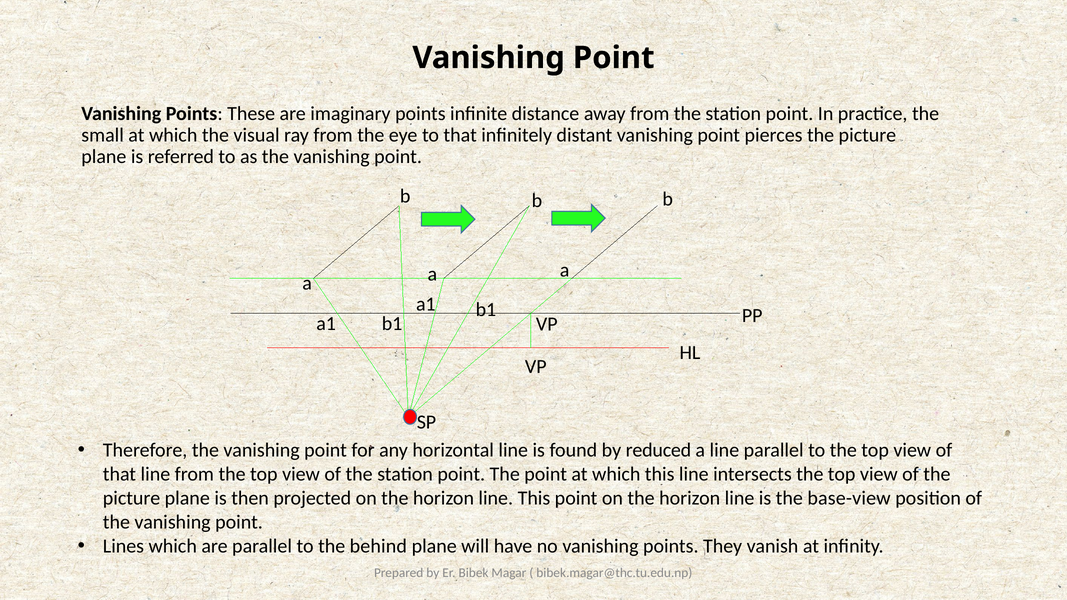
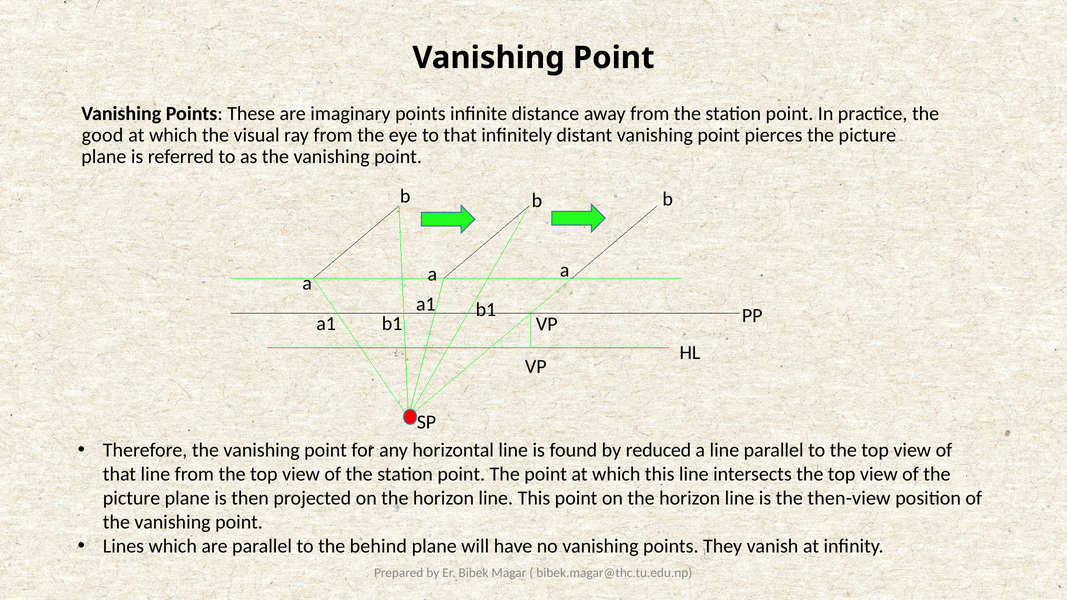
small: small -> good
base-view: base-view -> then-view
